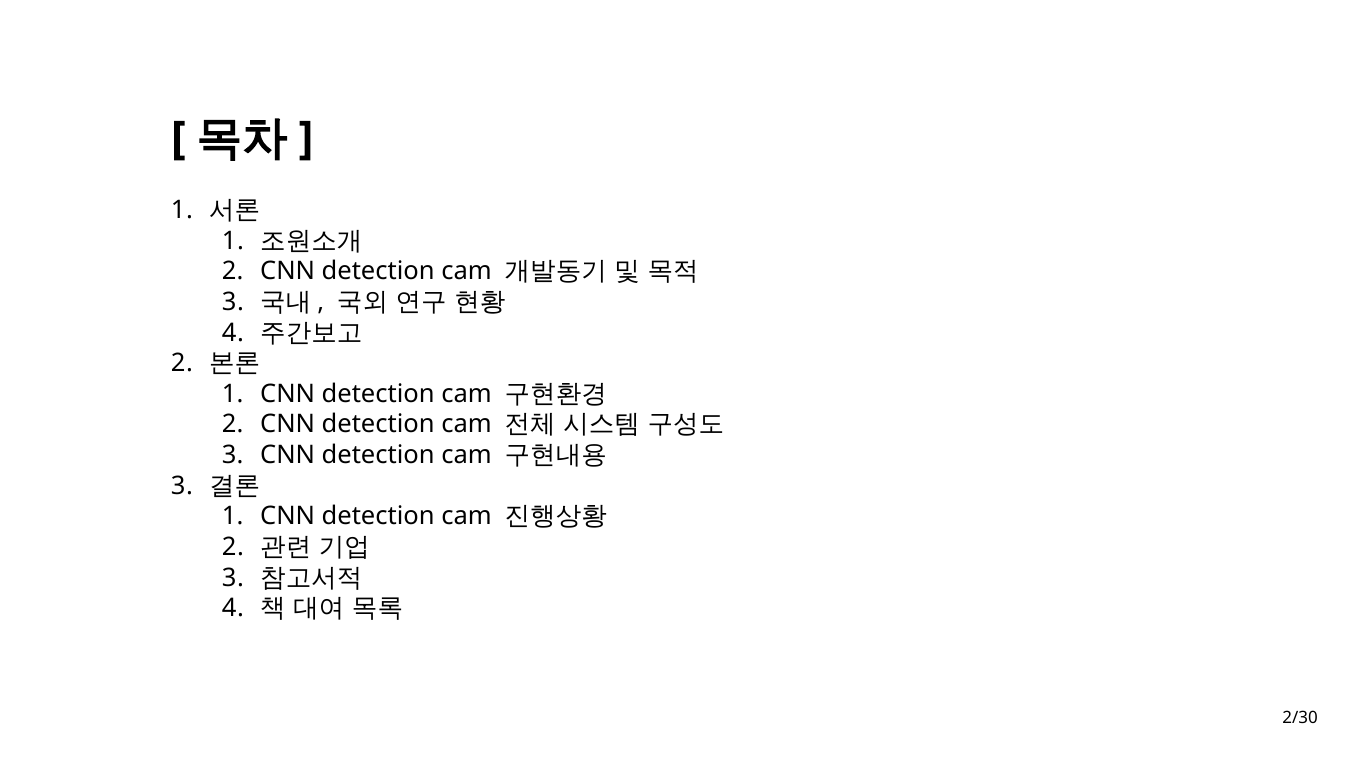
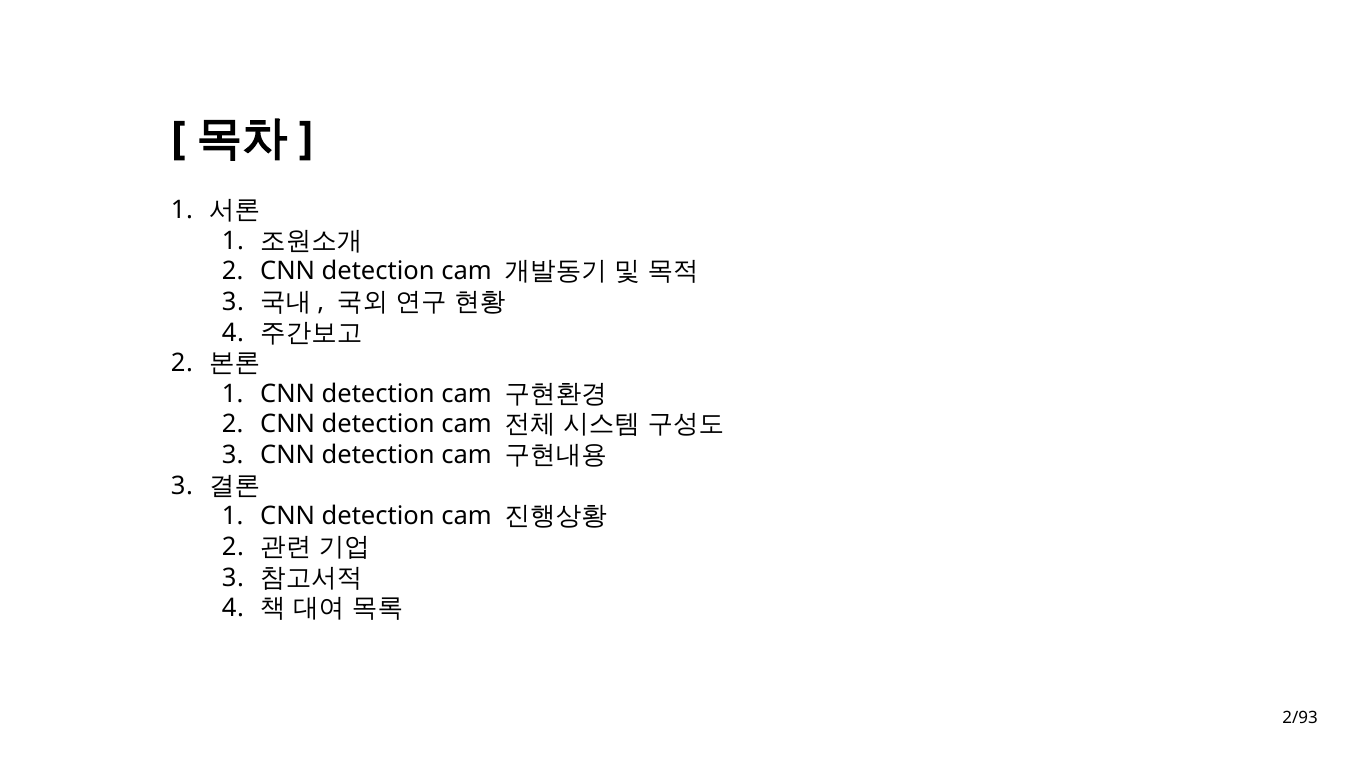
2/30: 2/30 -> 2/93
